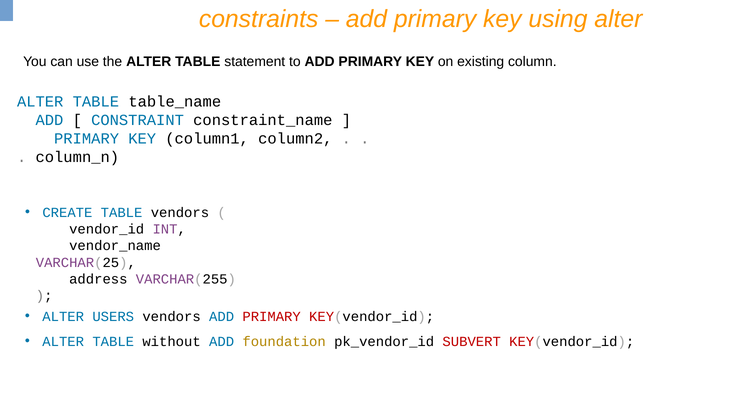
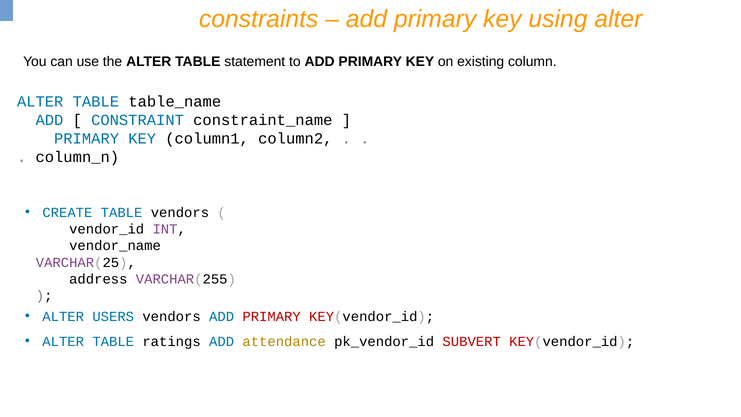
without: without -> ratings
foundation: foundation -> attendance
